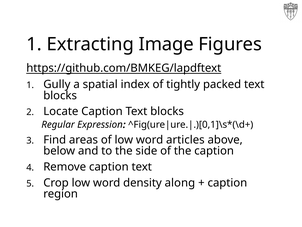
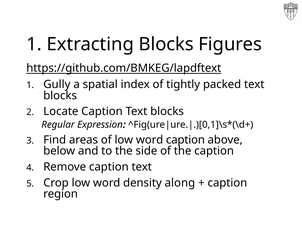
Extracting Image: Image -> Blocks
word articles: articles -> caption
